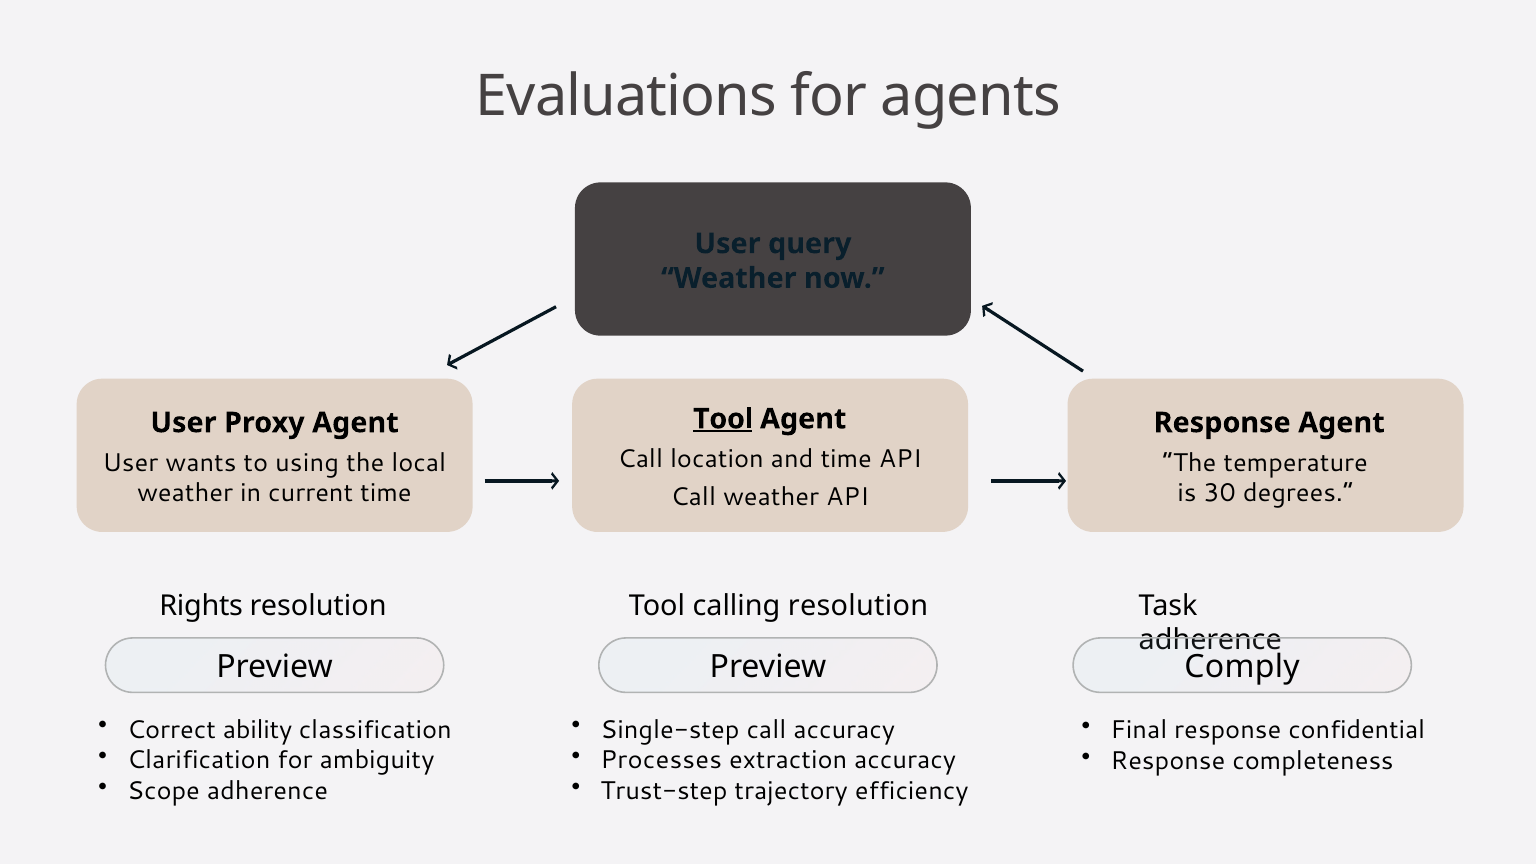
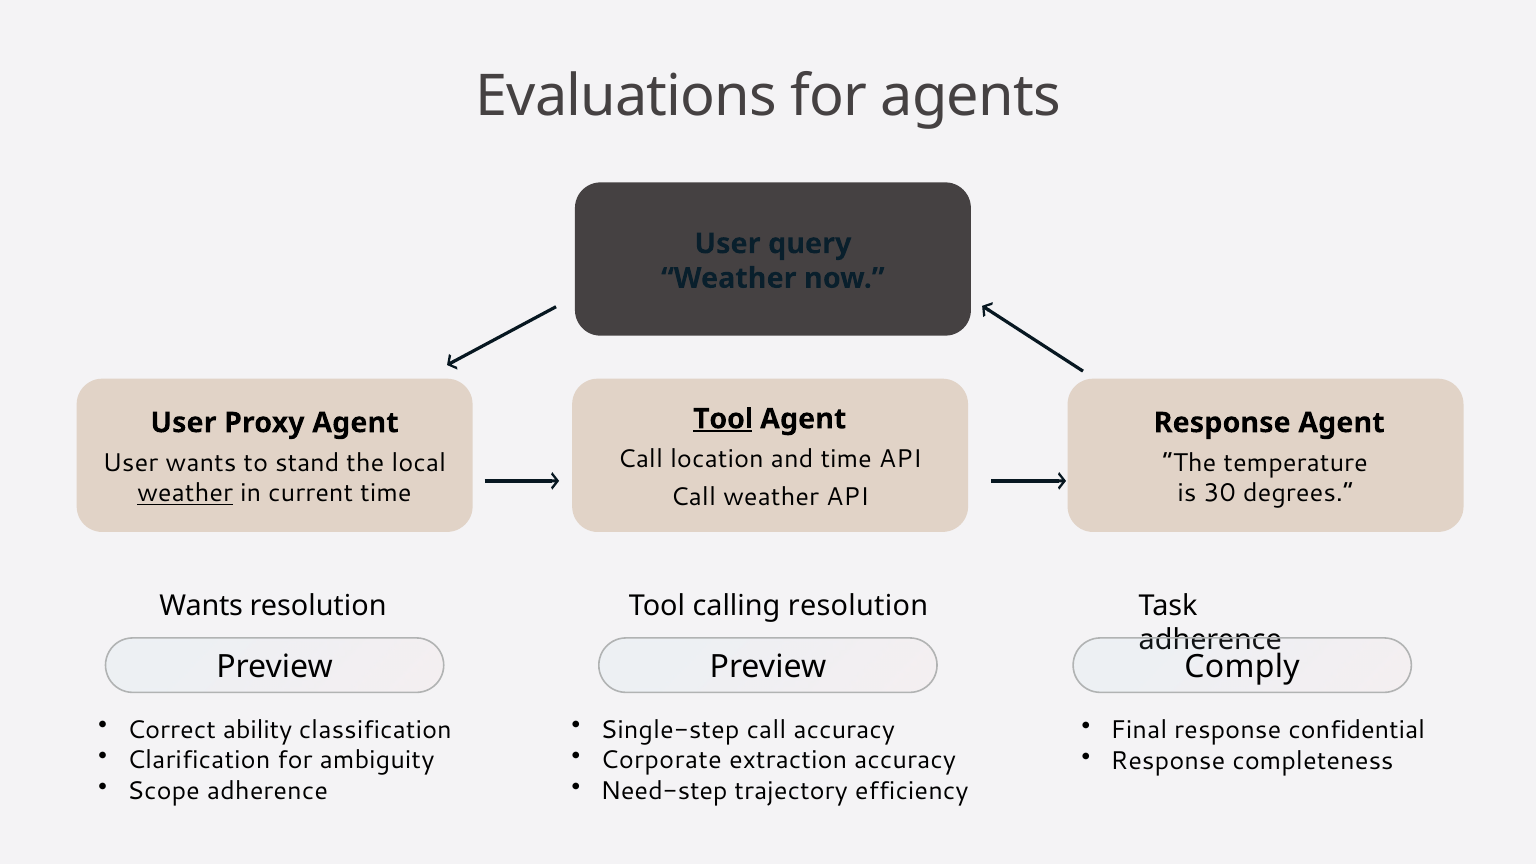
using: using -> stand
weather at (185, 494) underline: none -> present
Rights at (201, 606): Rights -> Wants
Processes: Processes -> Corporate
Trust-step: Trust-step -> Need-step
